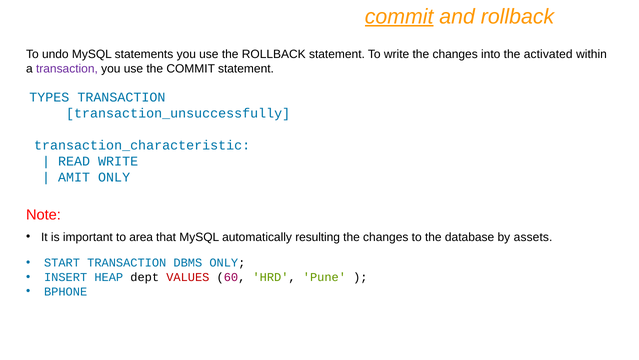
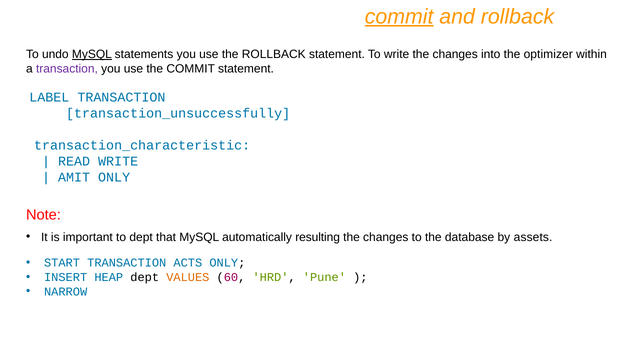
MySQL at (92, 54) underline: none -> present
activated: activated -> optimizer
TYPES: TYPES -> LABEL
to area: area -> dept
DBMS: DBMS -> ACTS
VALUES colour: red -> orange
BPHONE: BPHONE -> NARROW
